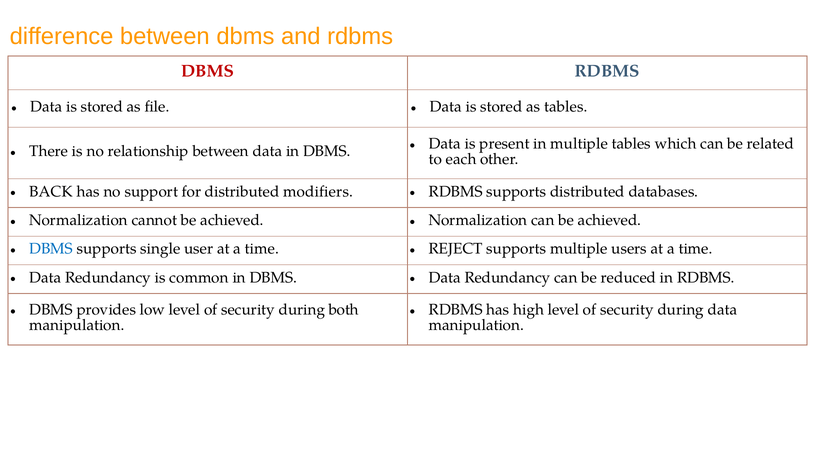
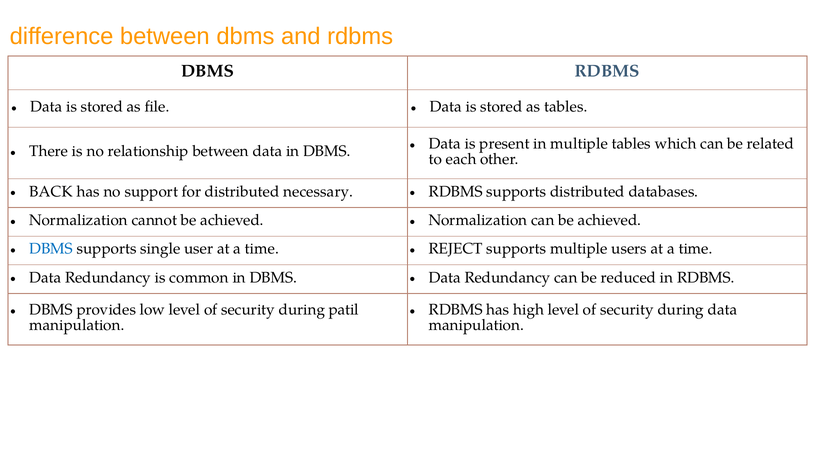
DBMS at (208, 71) colour: red -> black
modifiers: modifiers -> necessary
both: both -> patil
